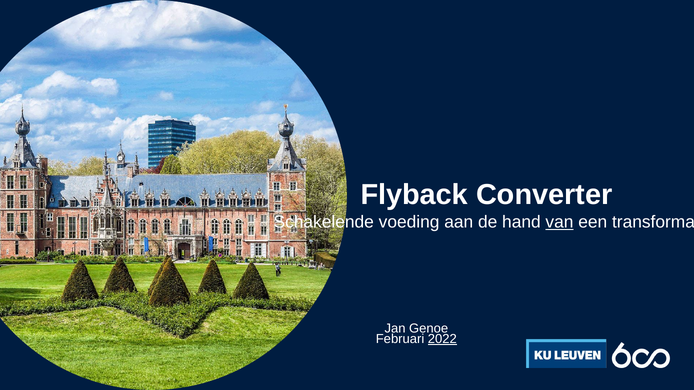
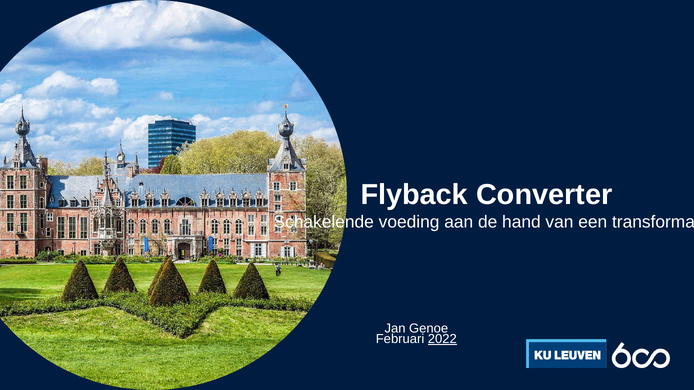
van underline: present -> none
